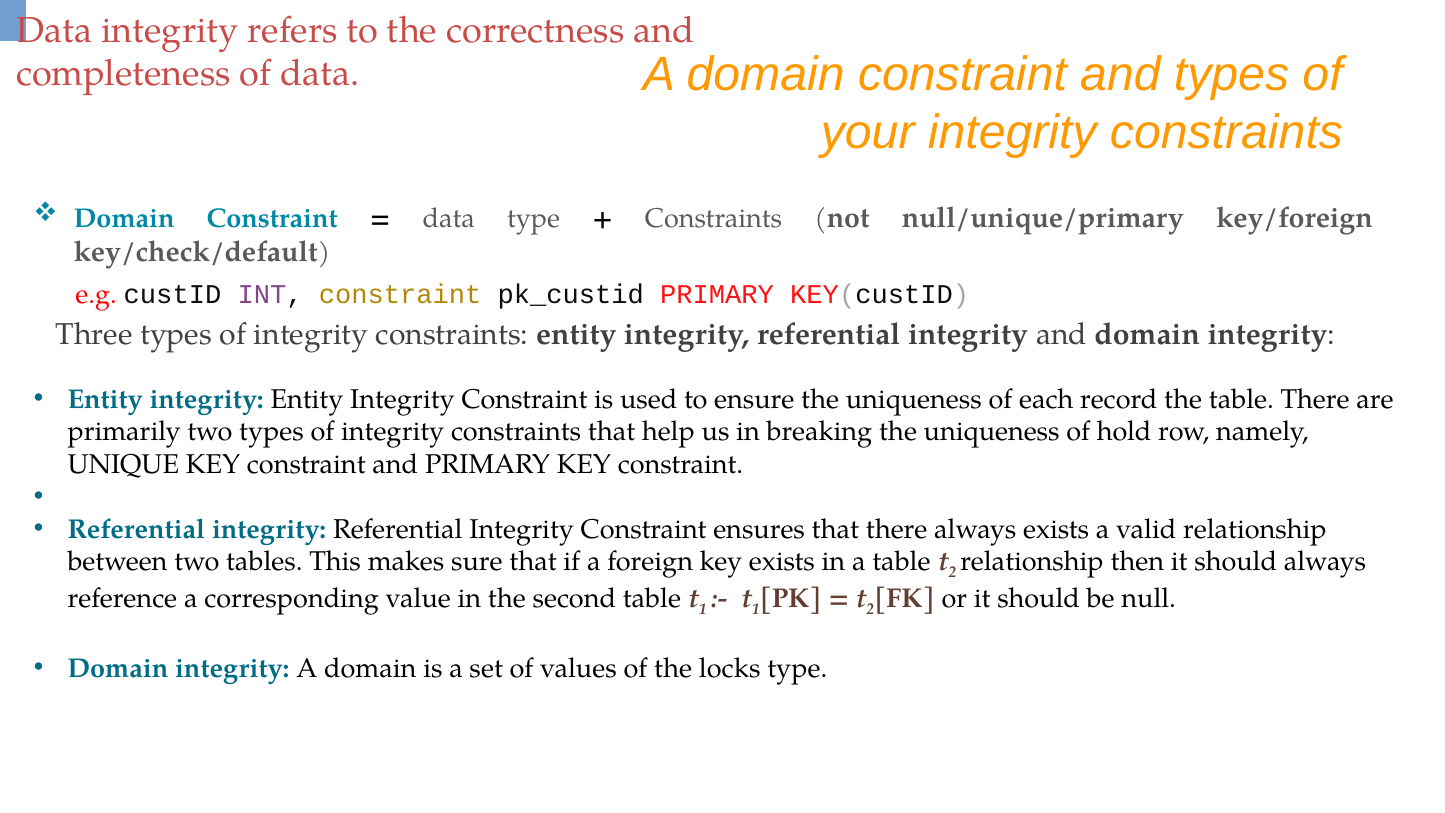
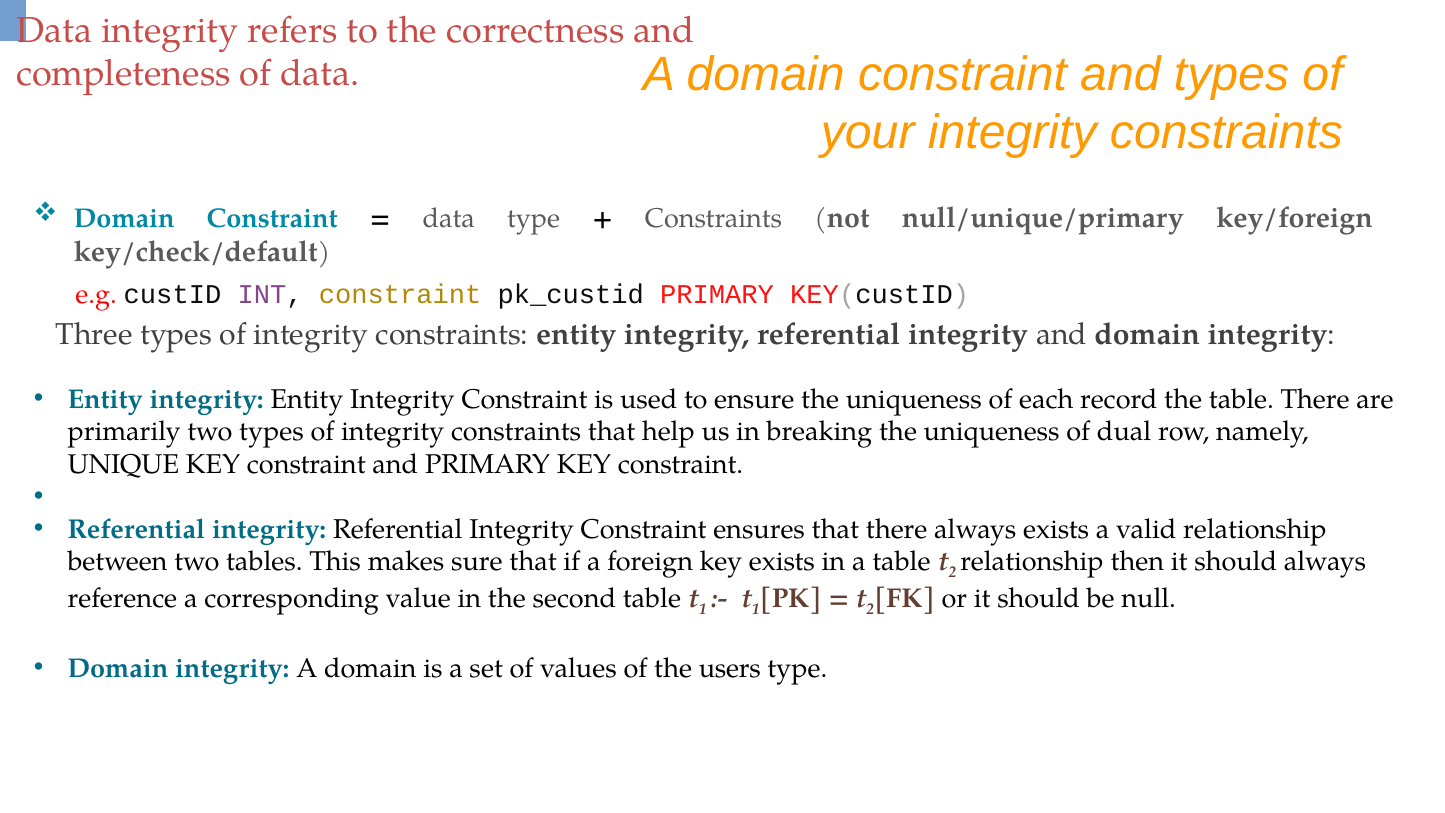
hold: hold -> dual
locks: locks -> users
